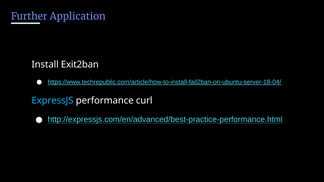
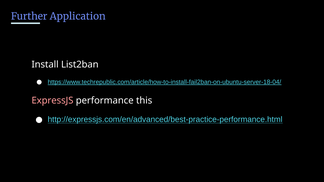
Exit2ban: Exit2ban -> List2ban
ExpressJS colour: light blue -> pink
curl: curl -> this
